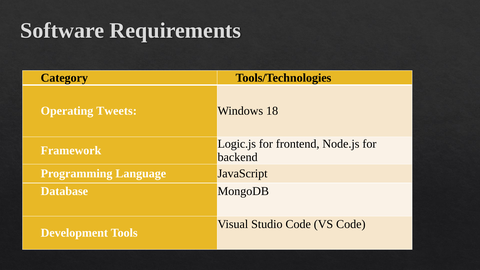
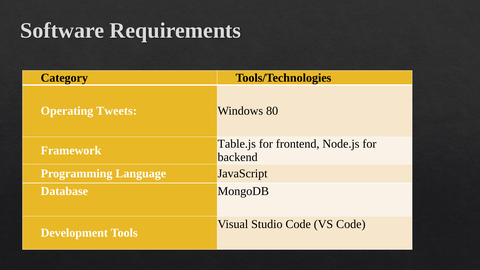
18: 18 -> 80
Logic.js: Logic.js -> Table.js
